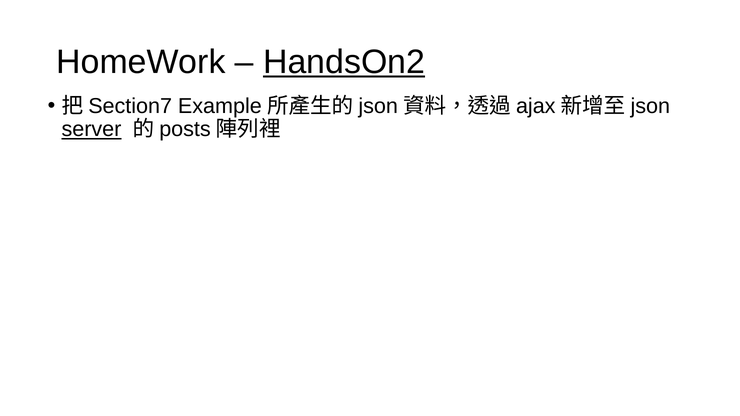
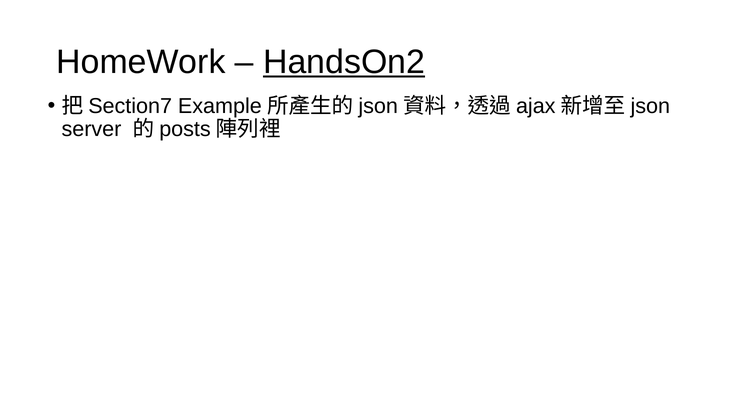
server underline: present -> none
